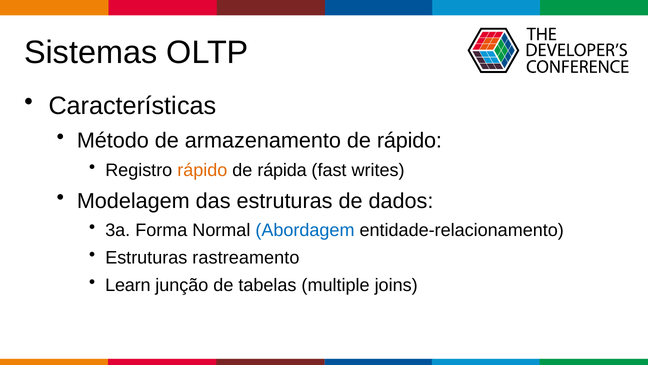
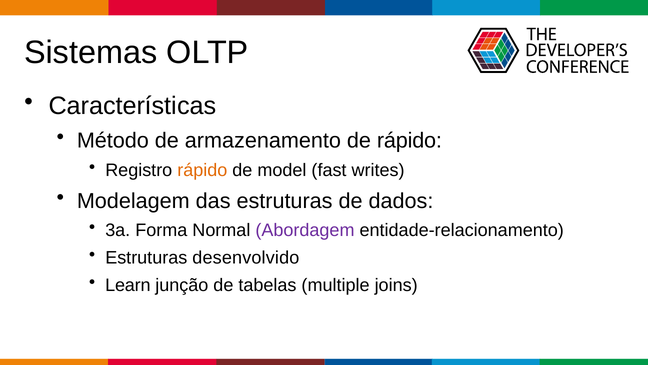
rápida: rápida -> model
Abordagem colour: blue -> purple
rastreamento: rastreamento -> desenvolvido
